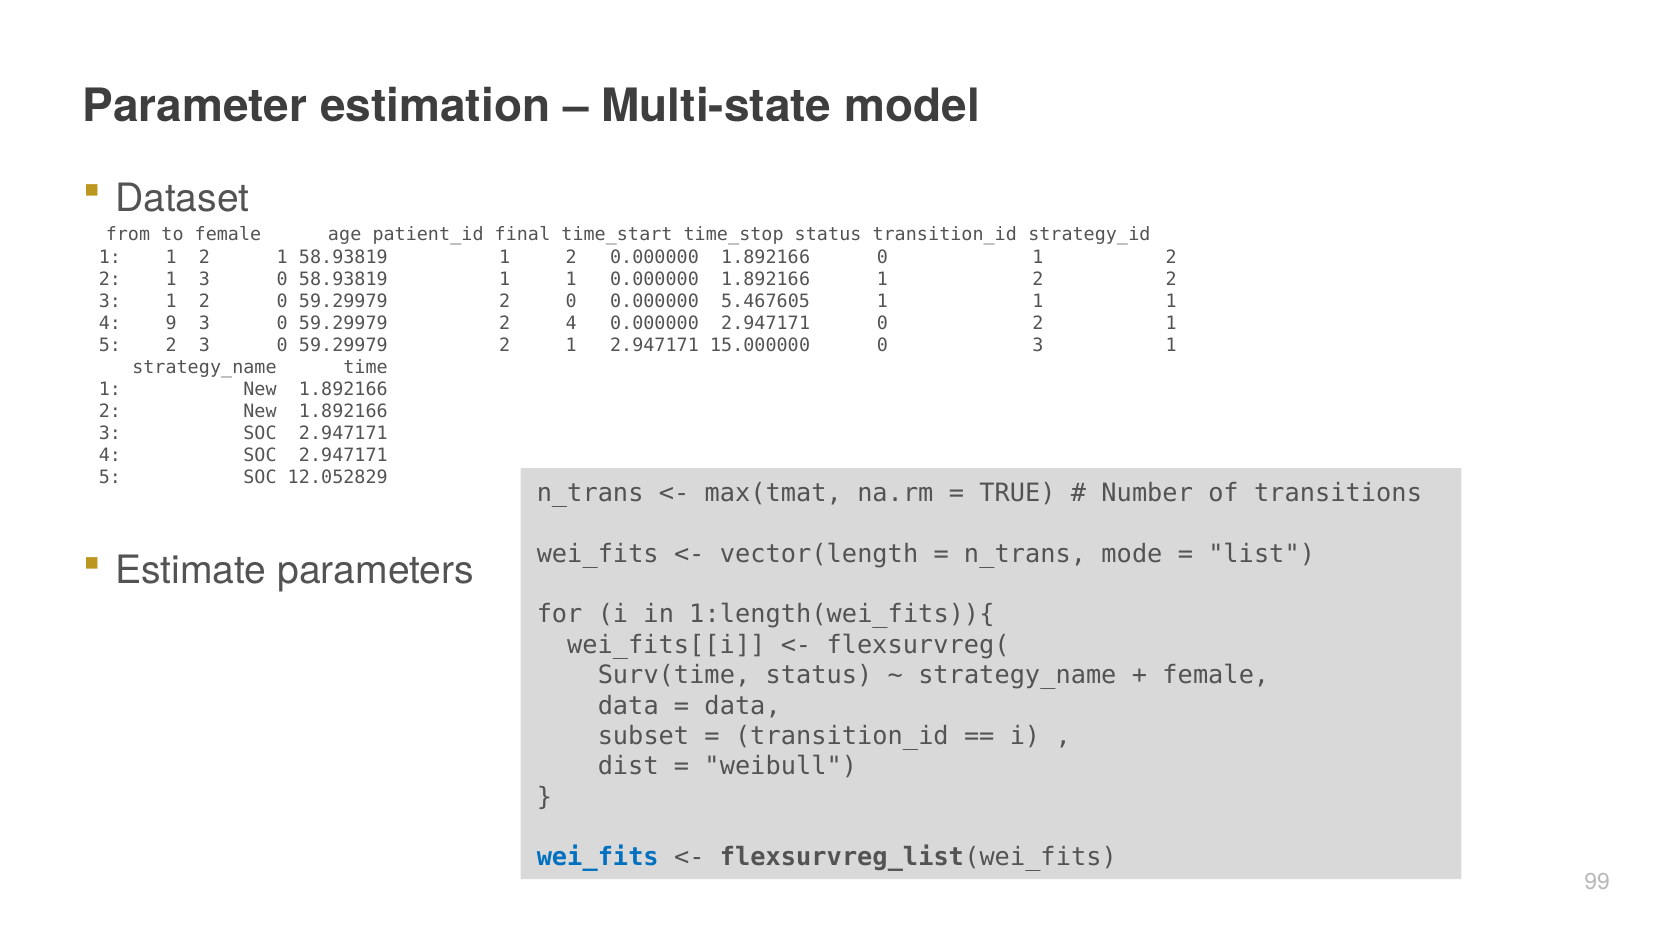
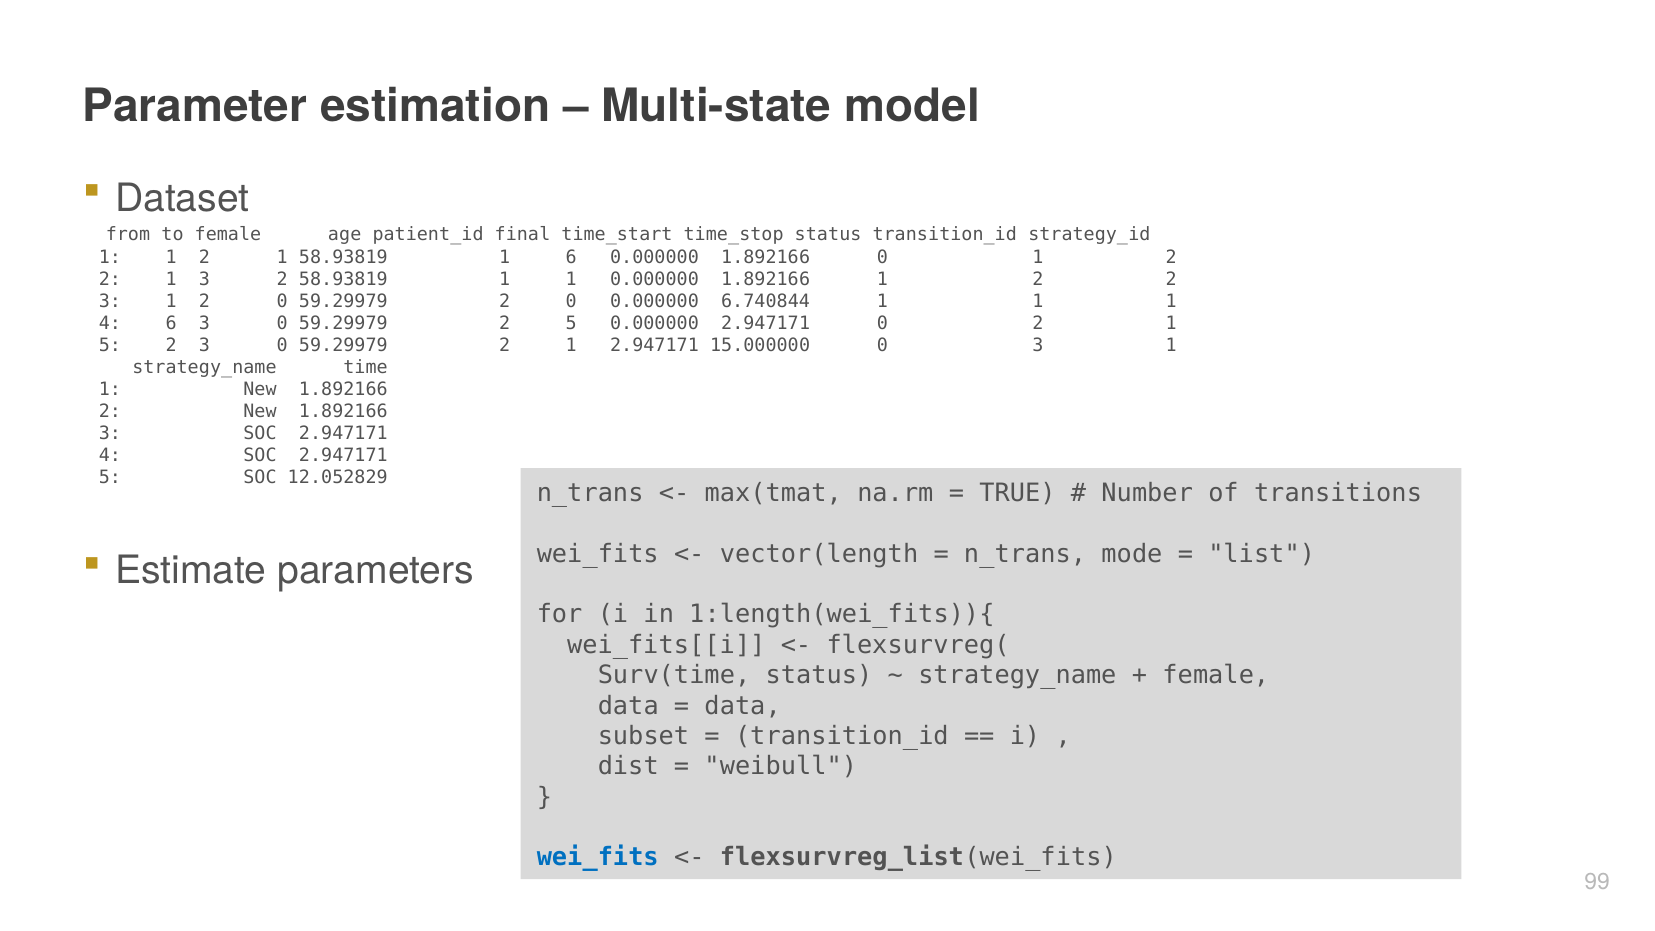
58.93819 1 2: 2 -> 6
1 3 0: 0 -> 2
5.467605: 5.467605 -> 6.740844
4 9: 9 -> 6
2 4: 4 -> 5
